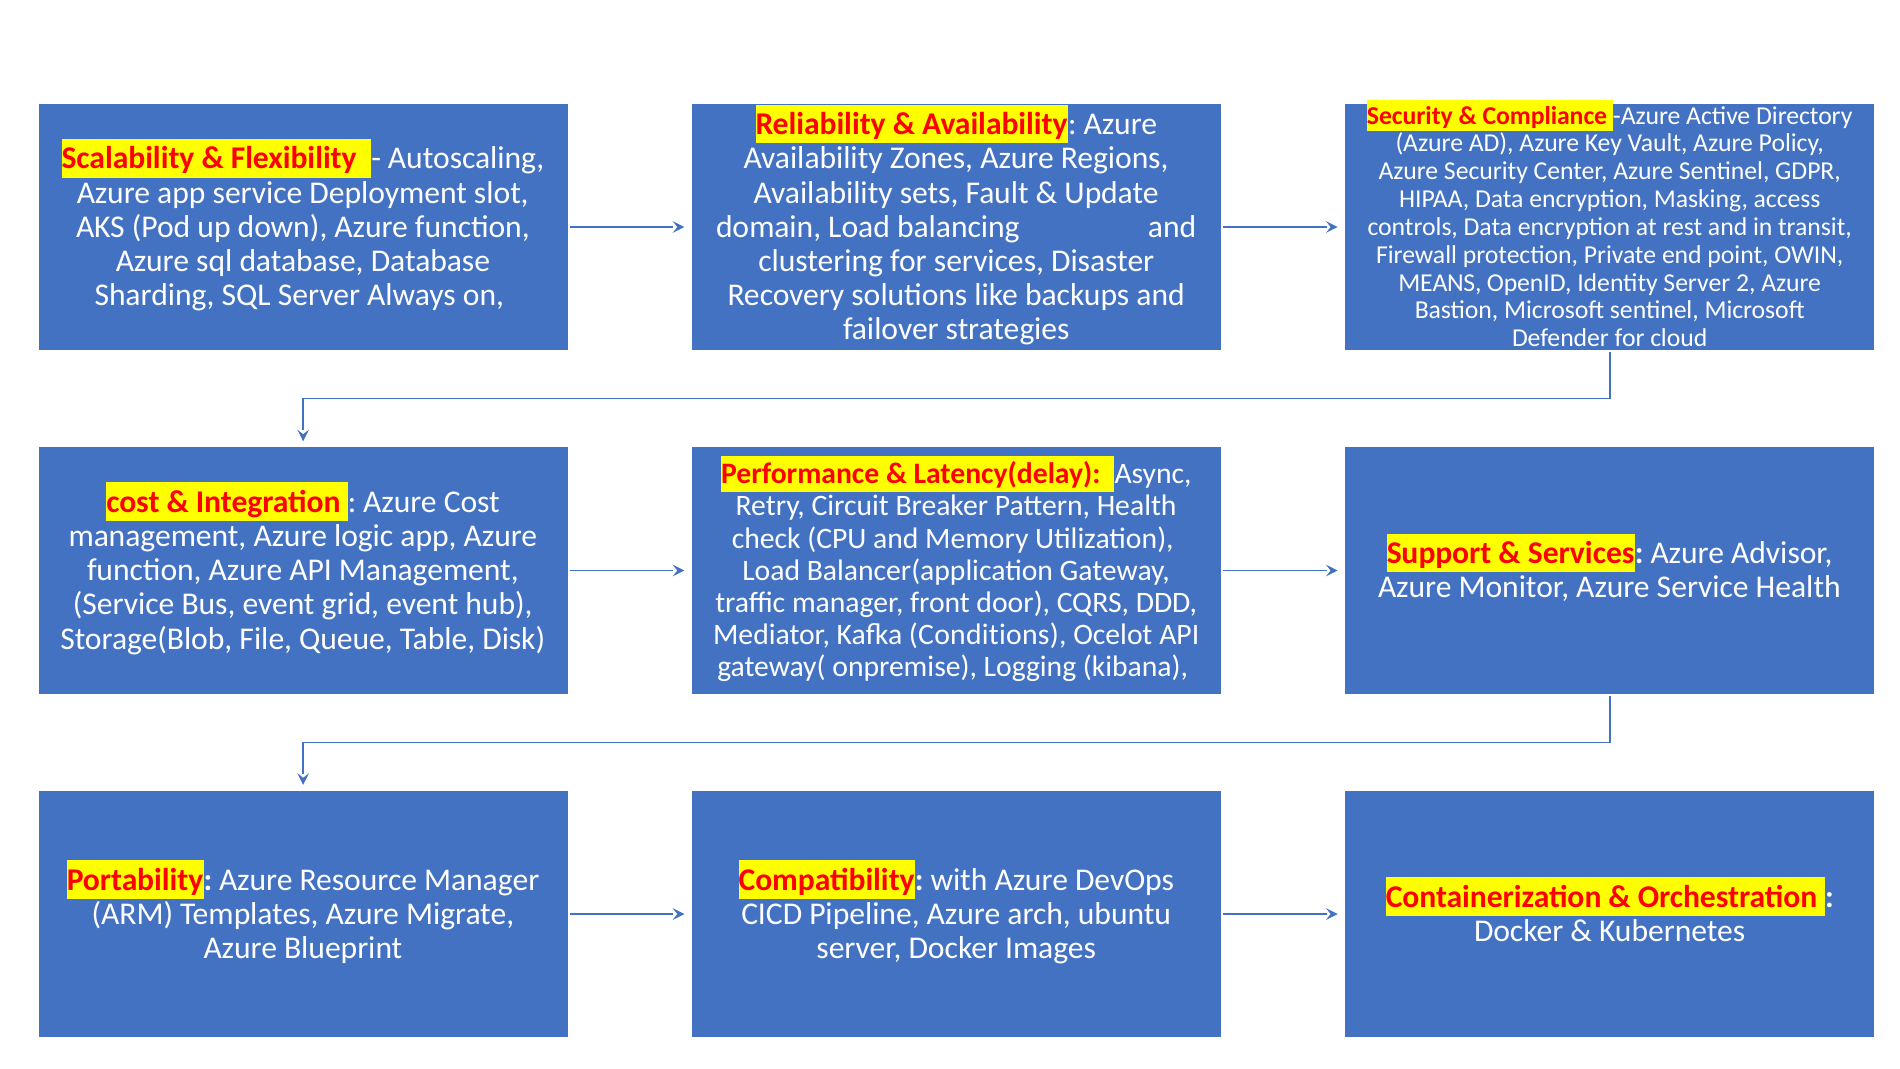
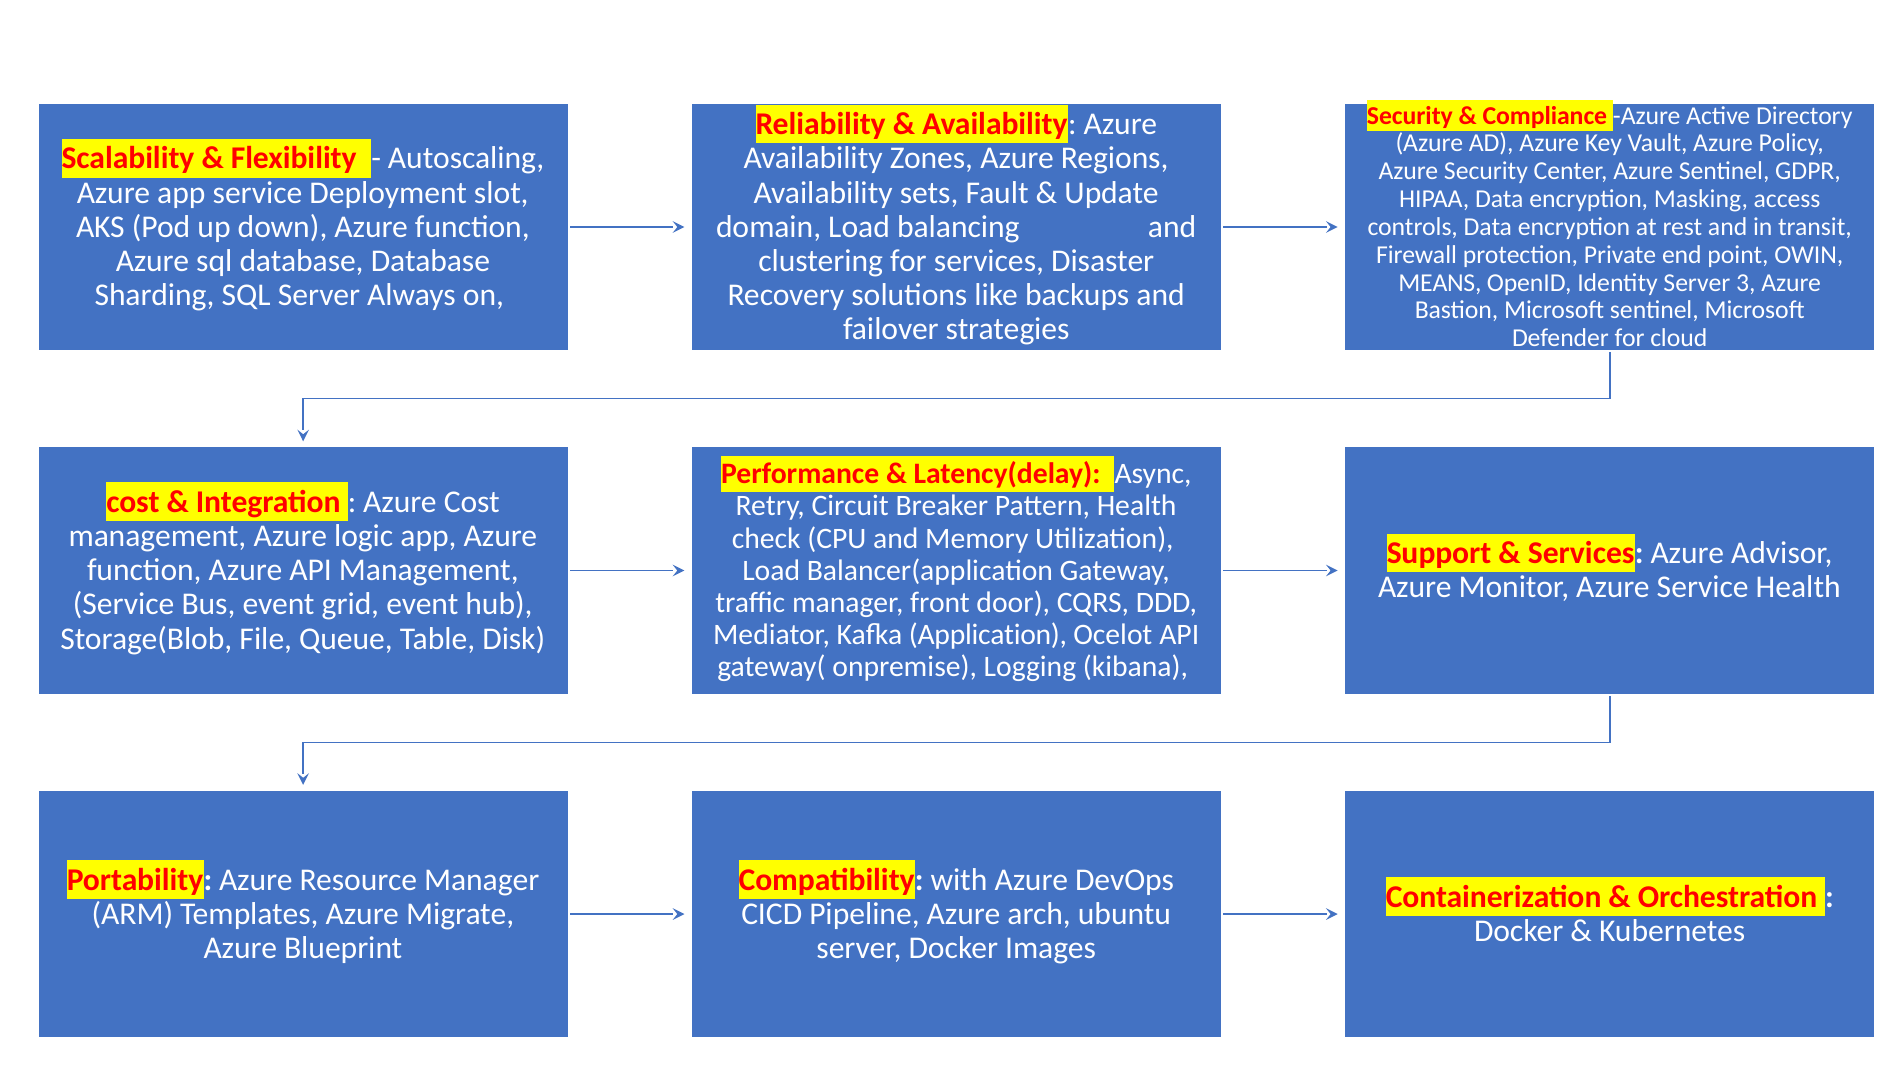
2: 2 -> 3
Conditions: Conditions -> Application
